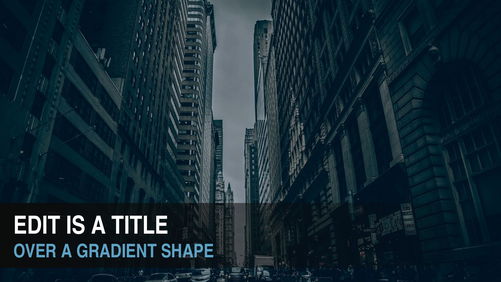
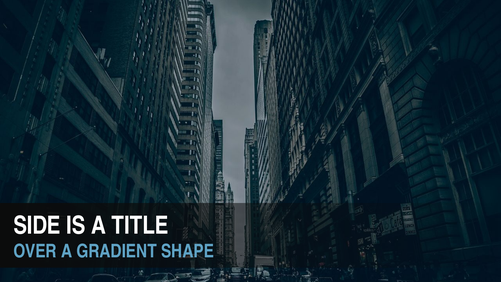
EDIT: EDIT -> SIDE
